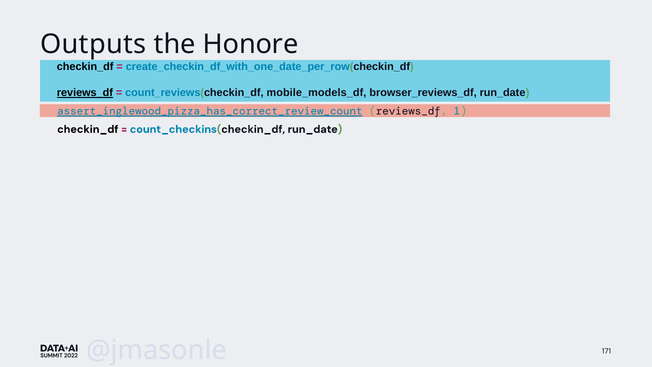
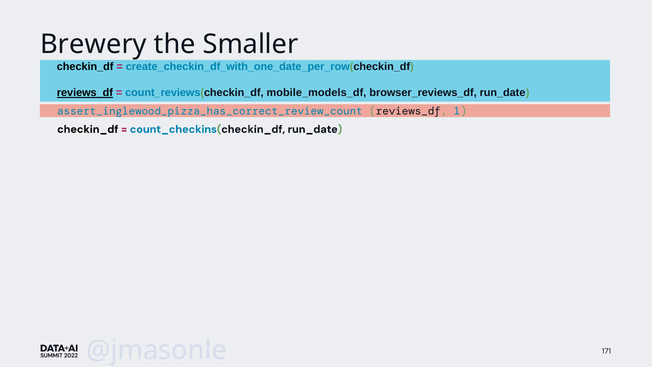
Outputs: Outputs -> Brewery
Honore: Honore -> Smaller
assert_inglewood_pizza_has_correct_review_count underline: present -> none
